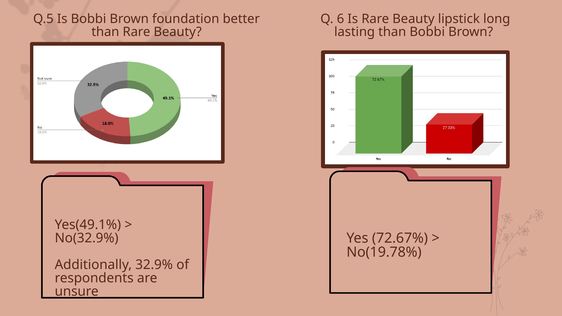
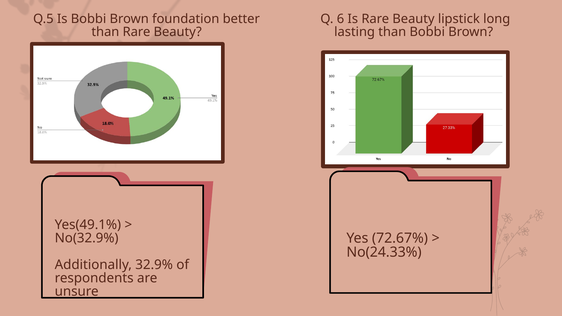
No(19.78%: No(19.78% -> No(24.33%
